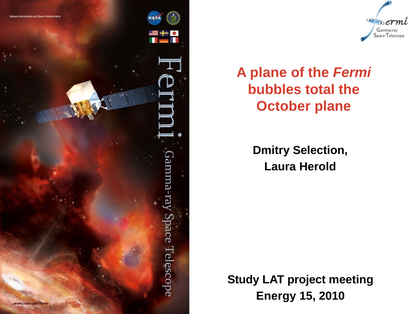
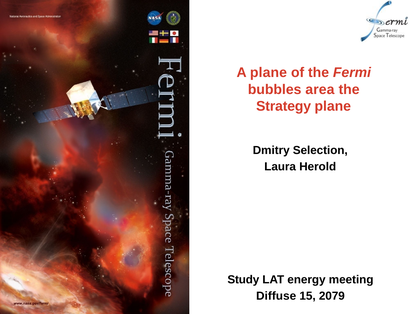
total: total -> area
October: October -> Strategy
project: project -> energy
Energy: Energy -> Diffuse
2010: 2010 -> 2079
